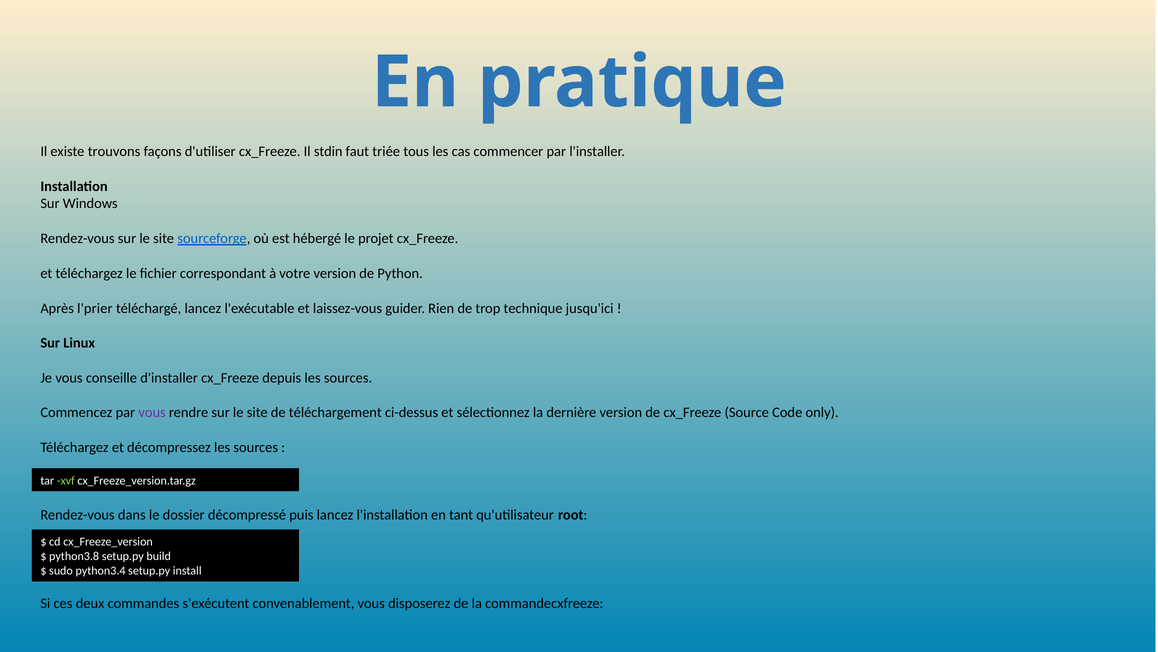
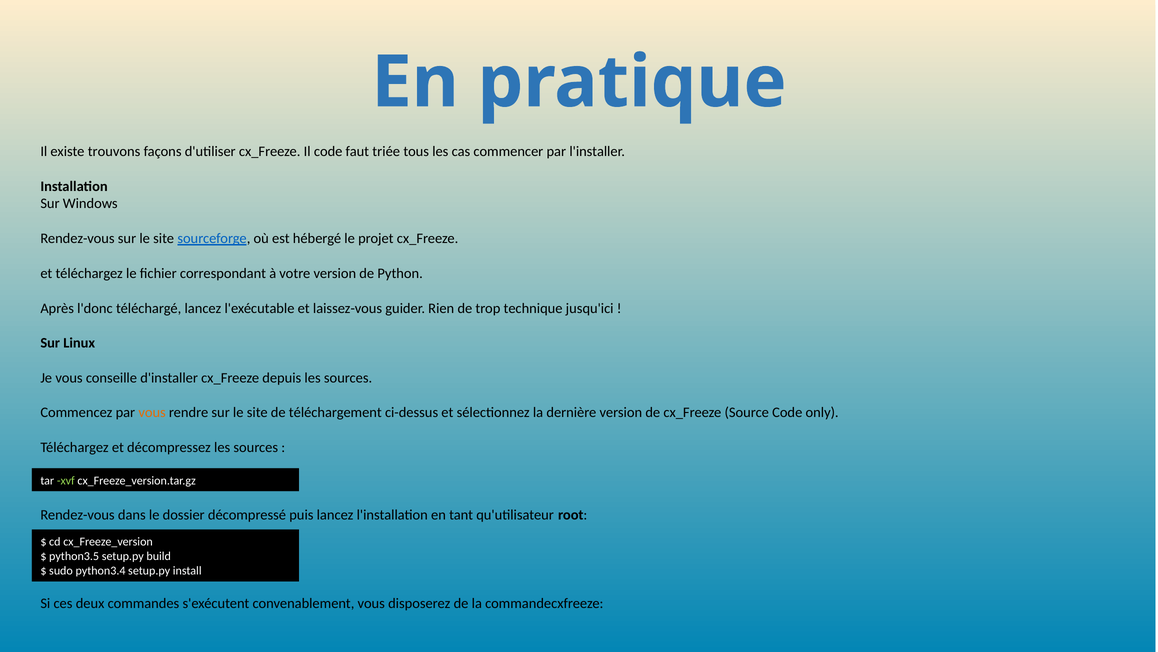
Il stdin: stdin -> code
l'prier: l'prier -> l'donc
vous at (152, 412) colour: purple -> orange
python3.8: python3.8 -> python3.5
